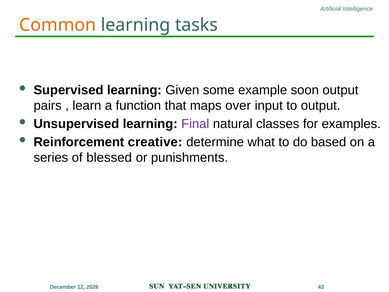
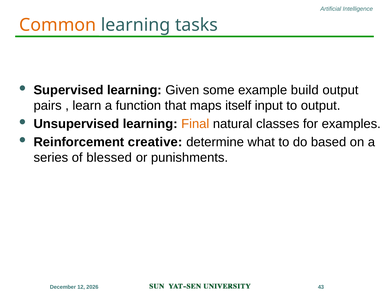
soon: soon -> build
over: over -> itself
Final colour: purple -> orange
